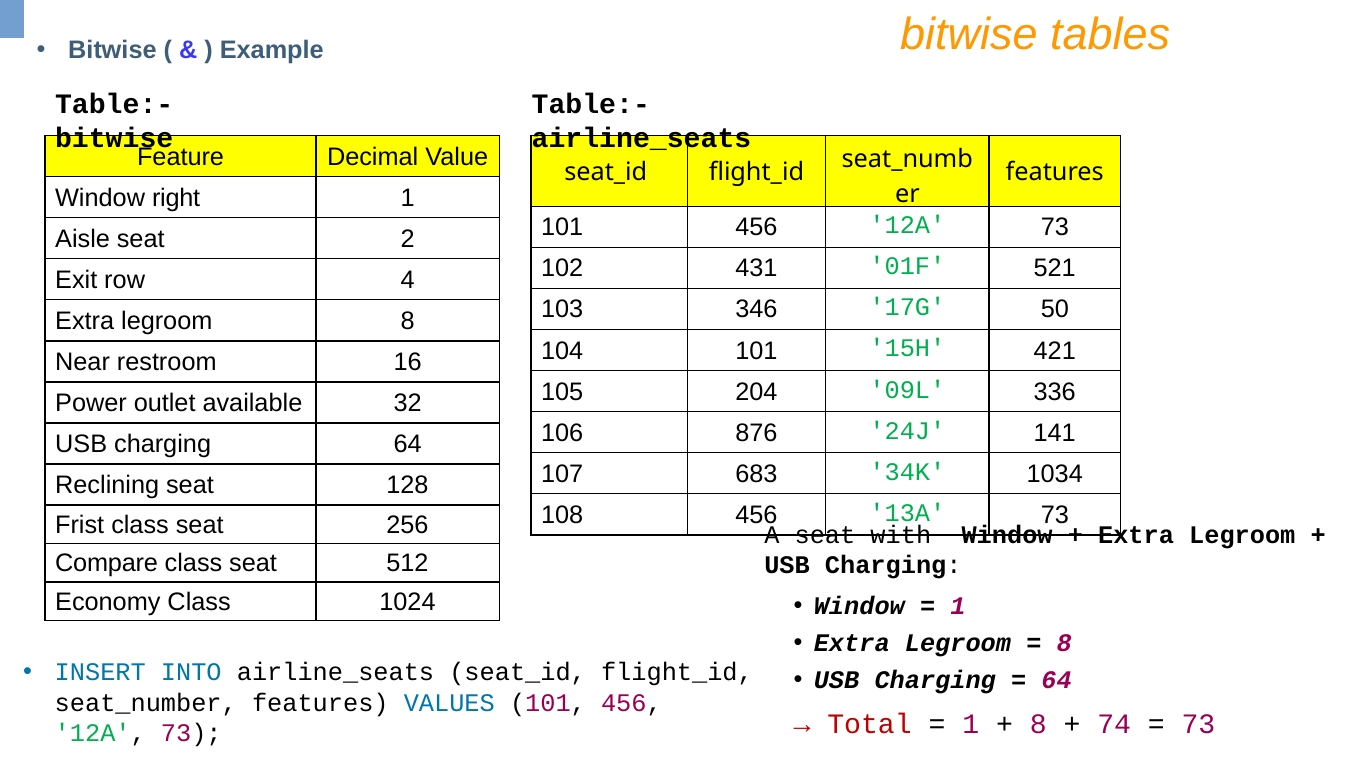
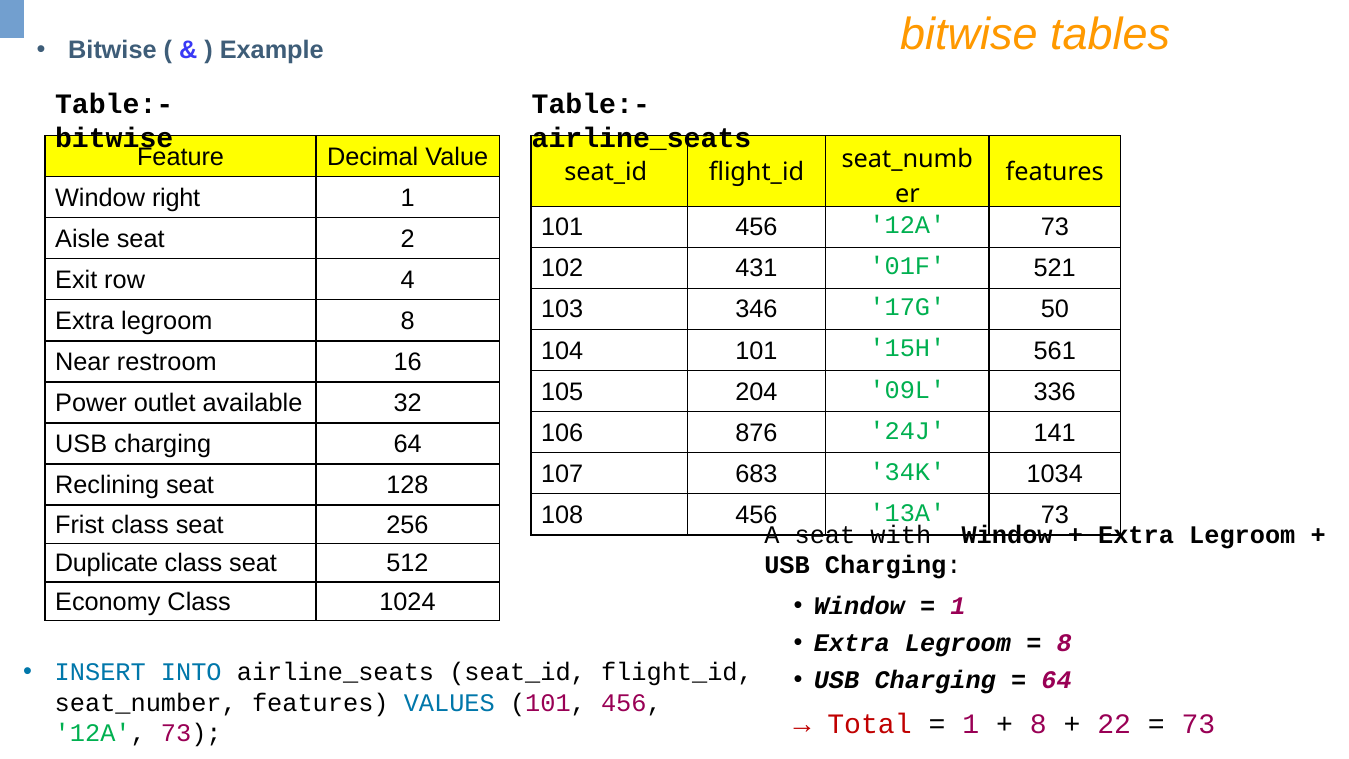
421: 421 -> 561
Compare: Compare -> Duplicate
74: 74 -> 22
